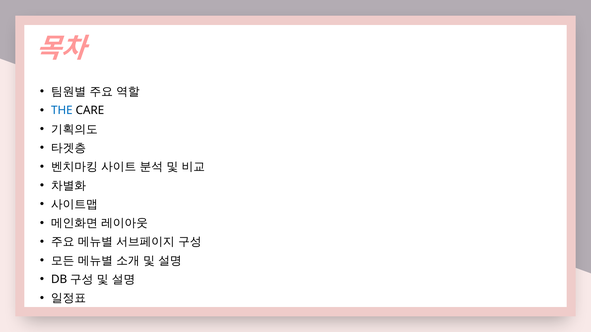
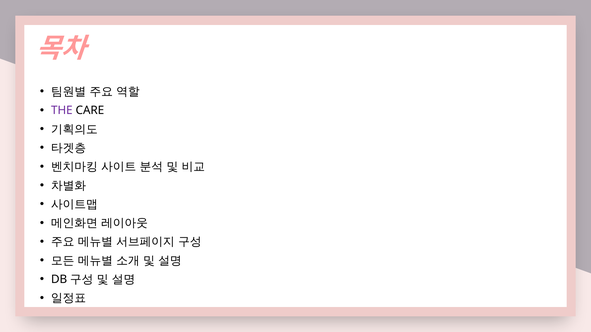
THE colour: blue -> purple
